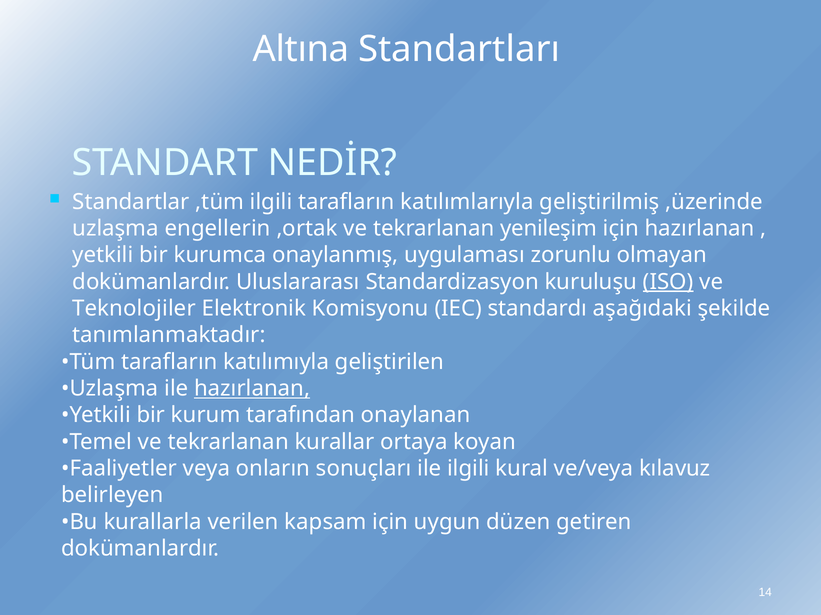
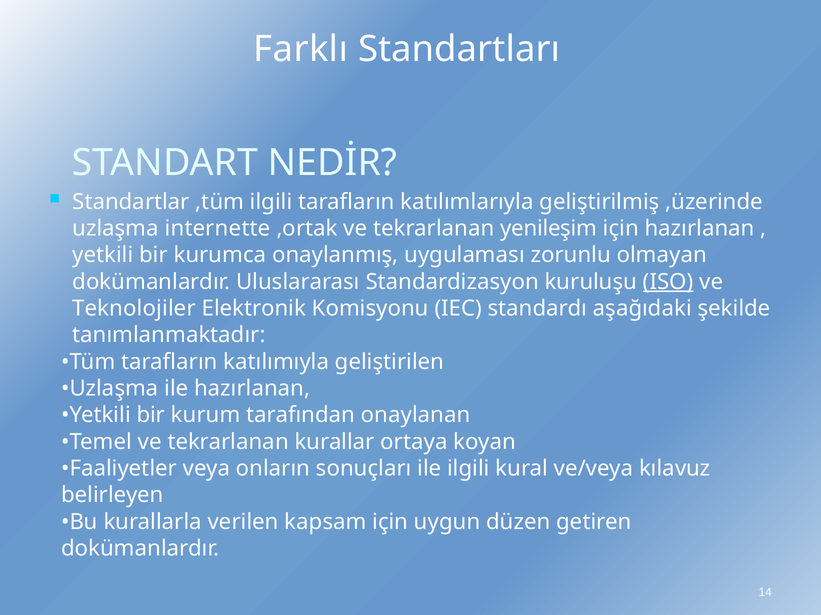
Altına: Altına -> Farklı
engellerin: engellerin -> internette
hazırlanan at (252, 389) underline: present -> none
